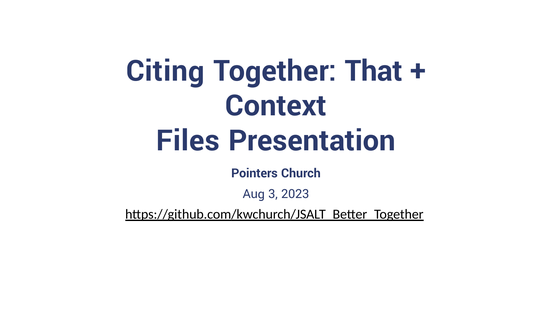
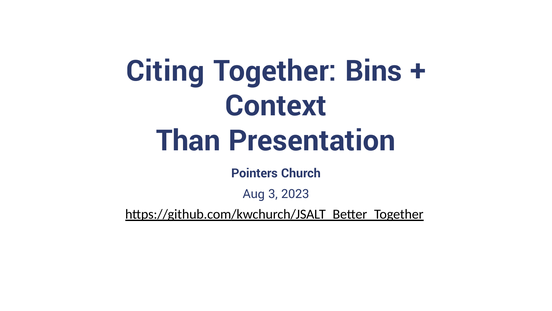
That: That -> Bins
Files: Files -> Than
